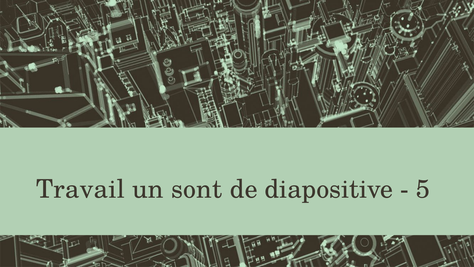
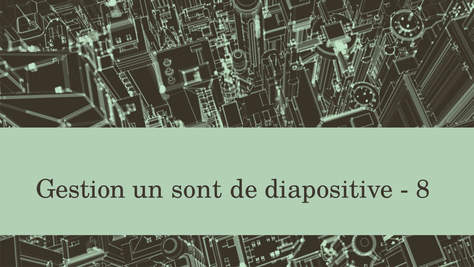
Travail: Travail -> Gestion
5: 5 -> 8
